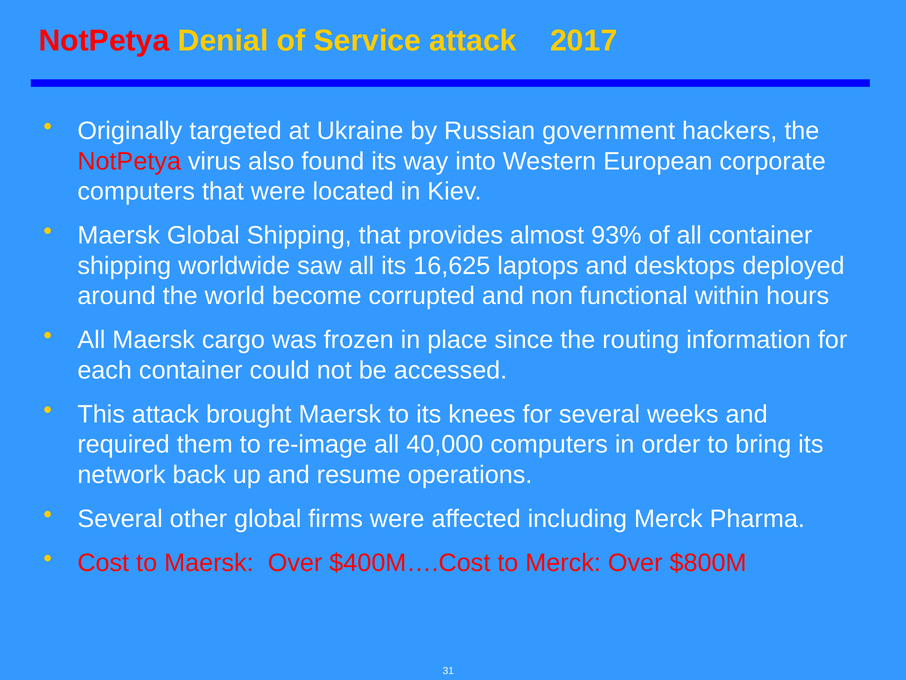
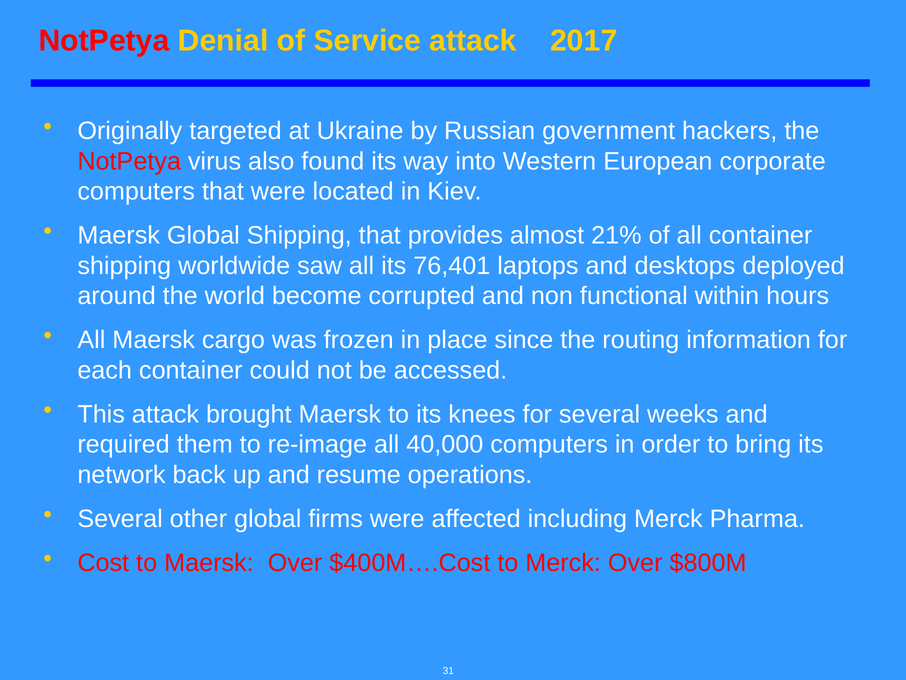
93%: 93% -> 21%
16,625: 16,625 -> 76,401
